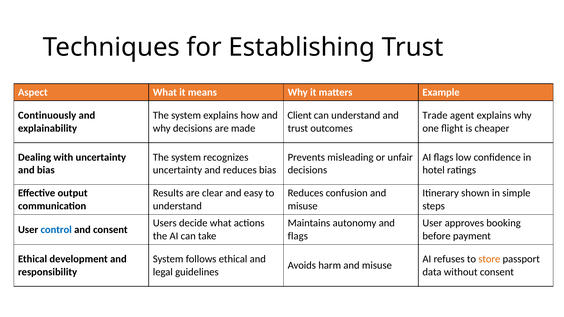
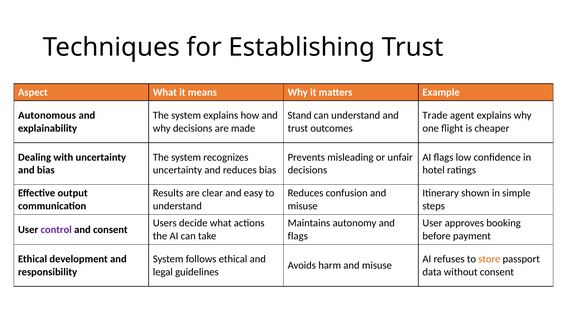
Continuously: Continuously -> Autonomous
Client: Client -> Stand
control colour: blue -> purple
